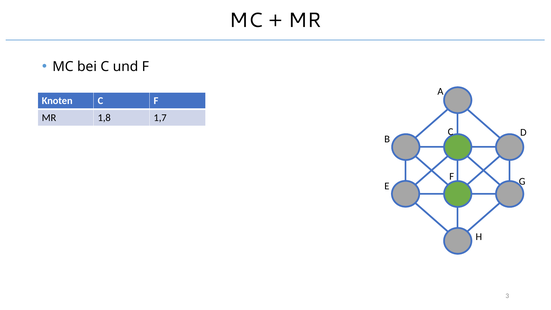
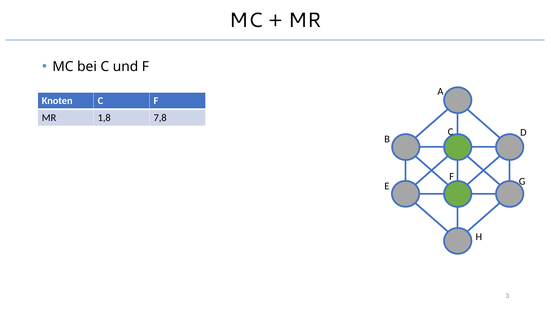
1,7: 1,7 -> 7,8
